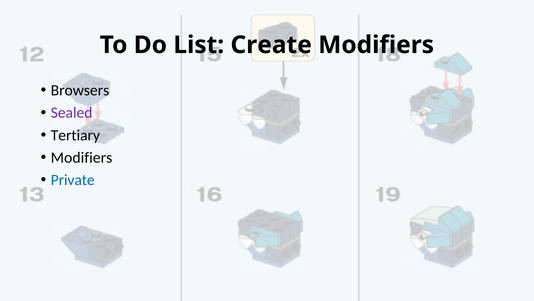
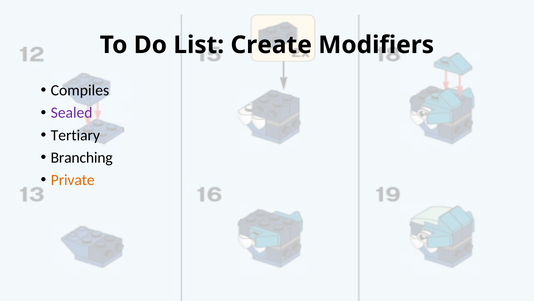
Browsers: Browsers -> Compiles
Modifiers at (82, 157): Modifiers -> Branching
Private colour: blue -> orange
